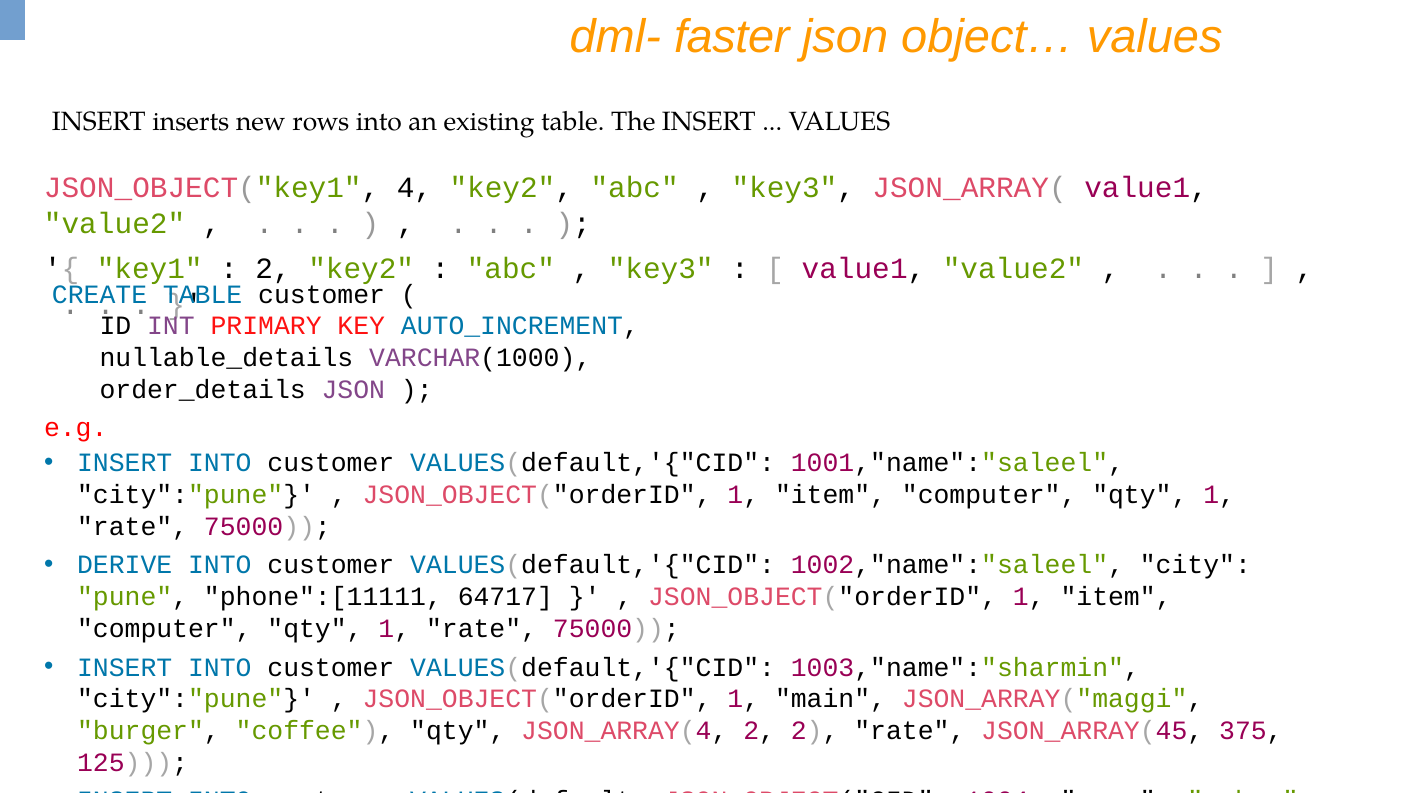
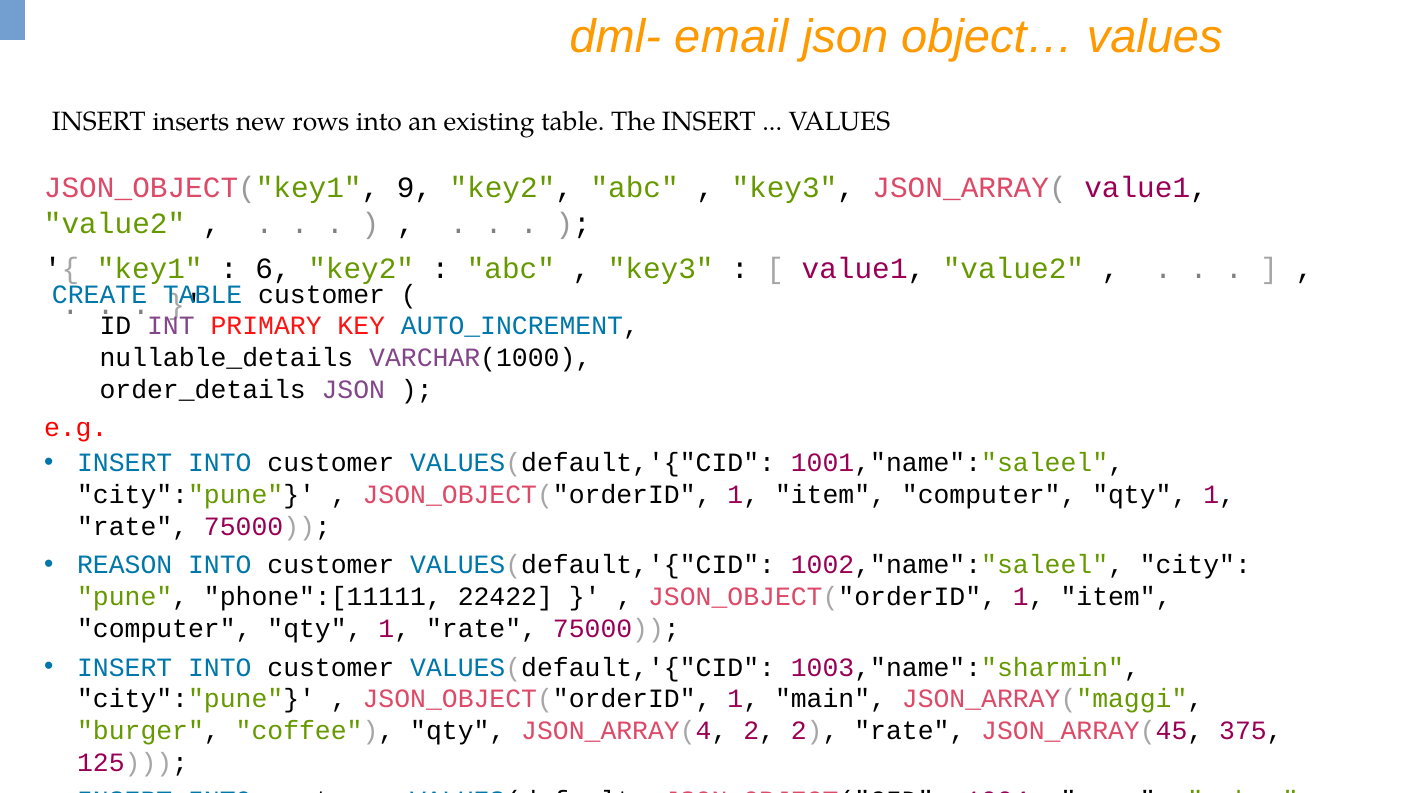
faster: faster -> email
4: 4 -> 9
2 at (273, 269): 2 -> 6
DERIVE: DERIVE -> REASON
64717: 64717 -> 22422
